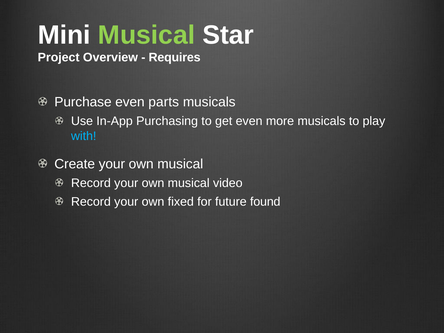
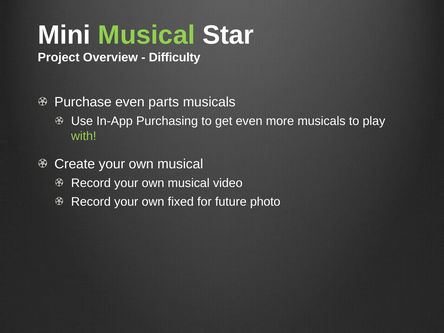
Requires: Requires -> Difficulty
with colour: light blue -> light green
found: found -> photo
